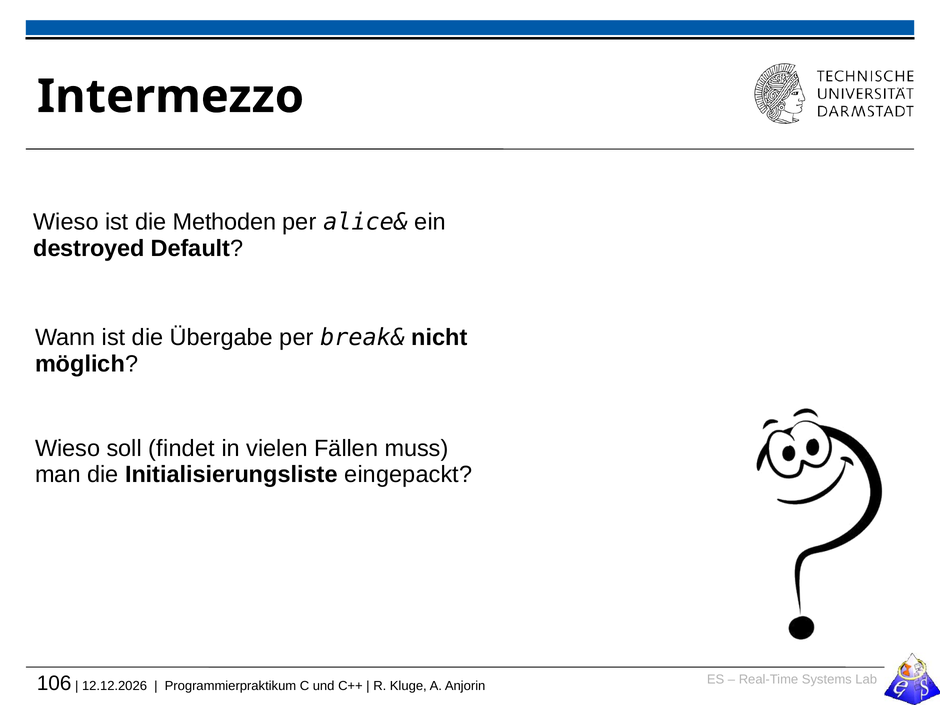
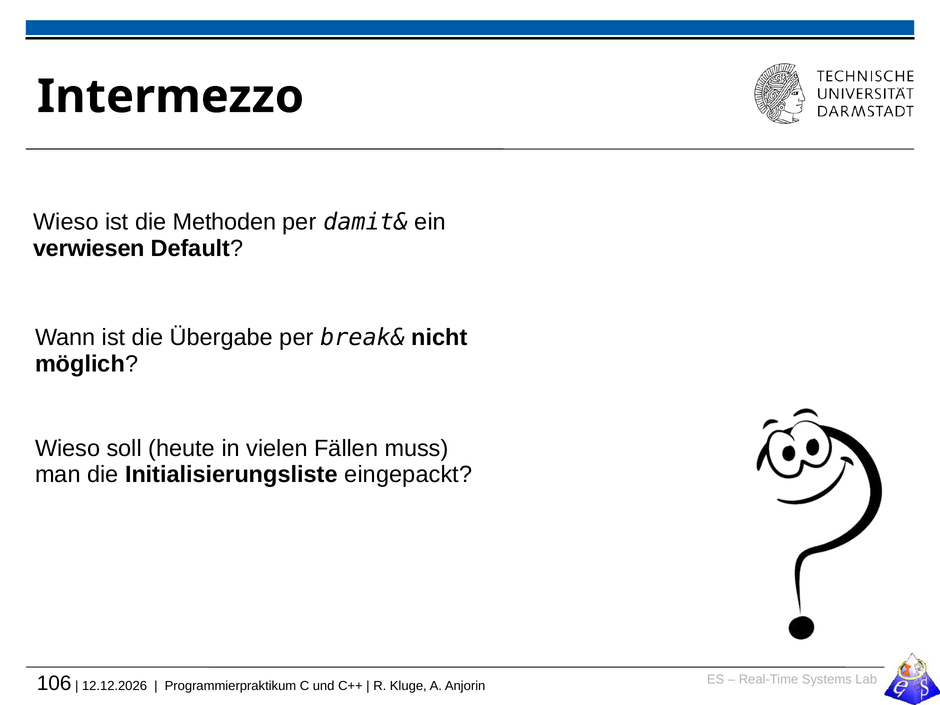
alice&: alice& -> damit&
destroyed: destroyed -> verwiesen
findet: findet -> heute
